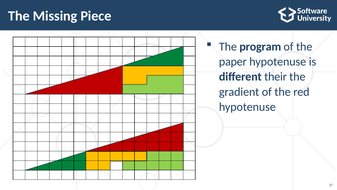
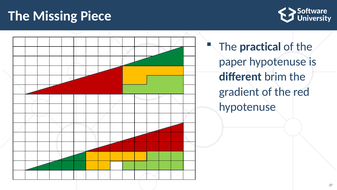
program: program -> practical
their: their -> brim
